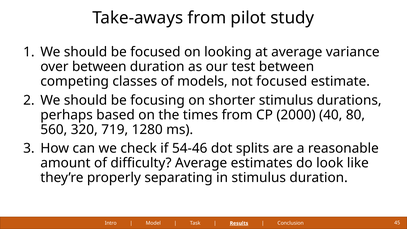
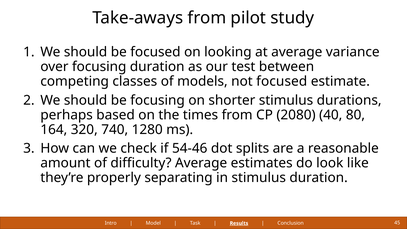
over between: between -> focusing
2000: 2000 -> 2080
560: 560 -> 164
719: 719 -> 740
